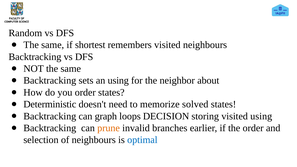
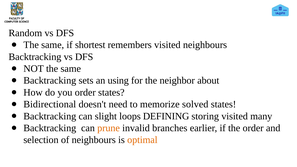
Deterministic: Deterministic -> Bidirectional
graph: graph -> slight
DECISION: DECISION -> DEFINING
visited using: using -> many
optimal colour: blue -> orange
